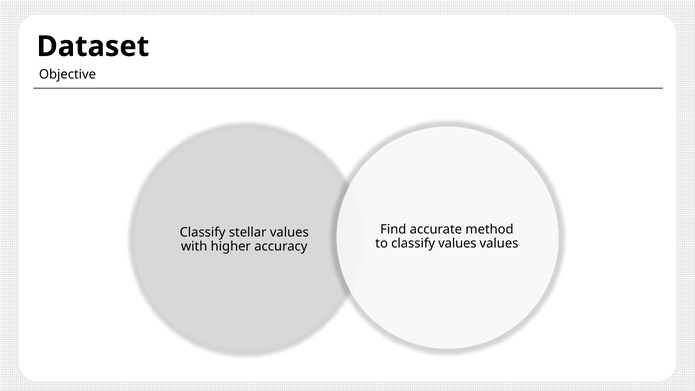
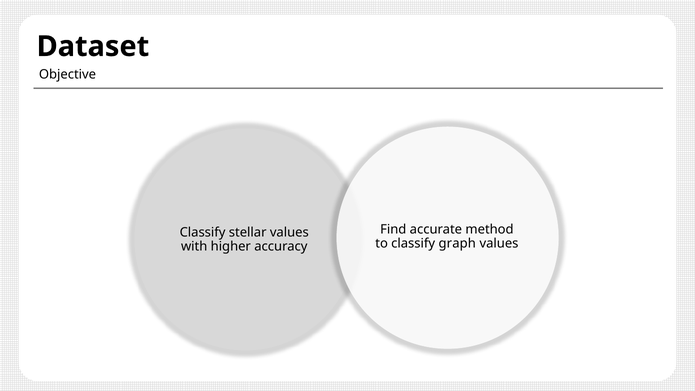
classify values: values -> graph
